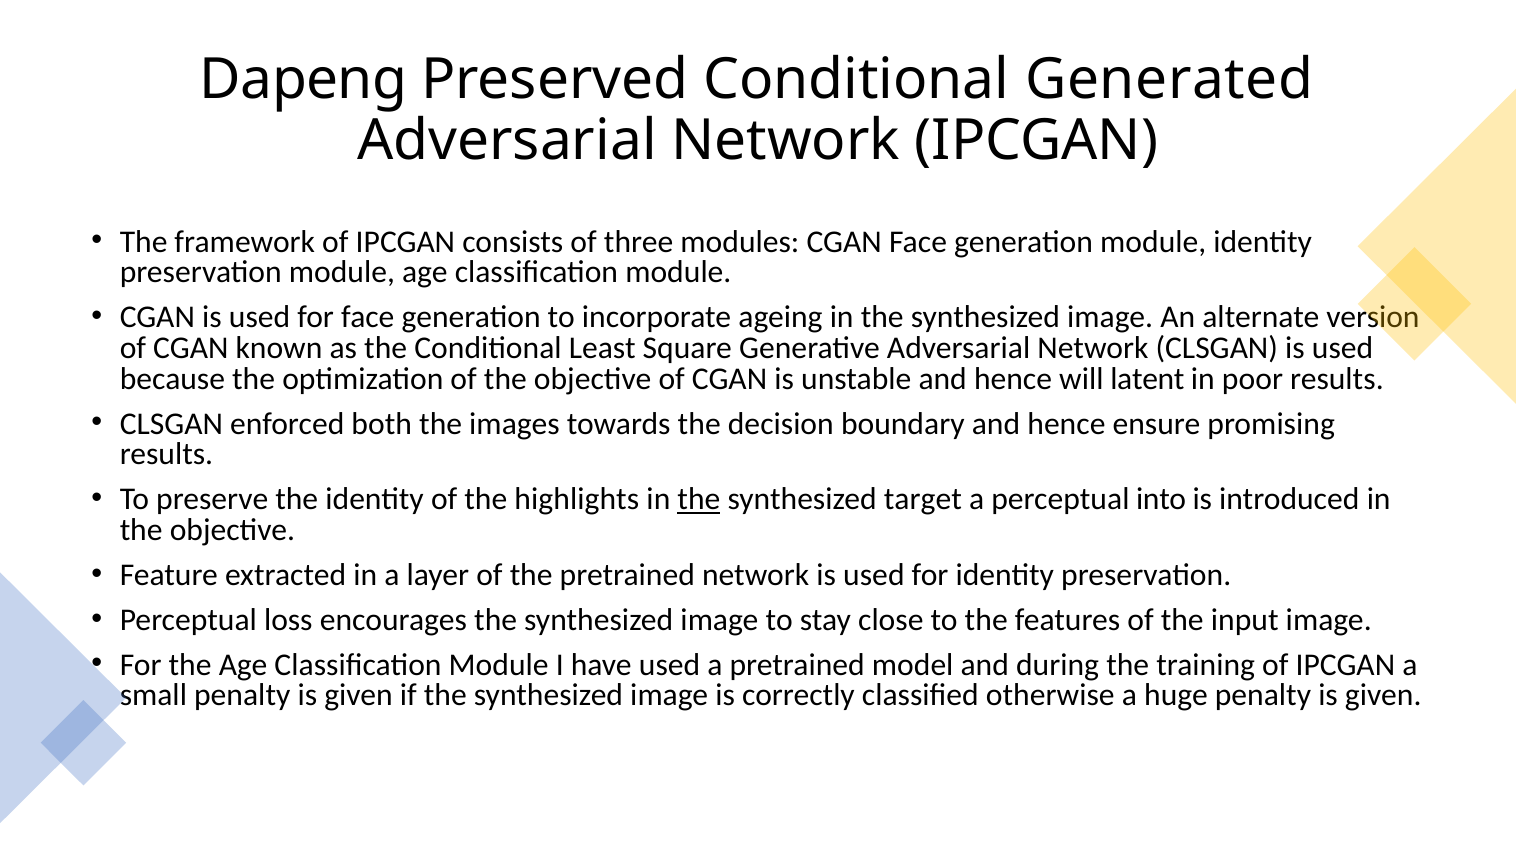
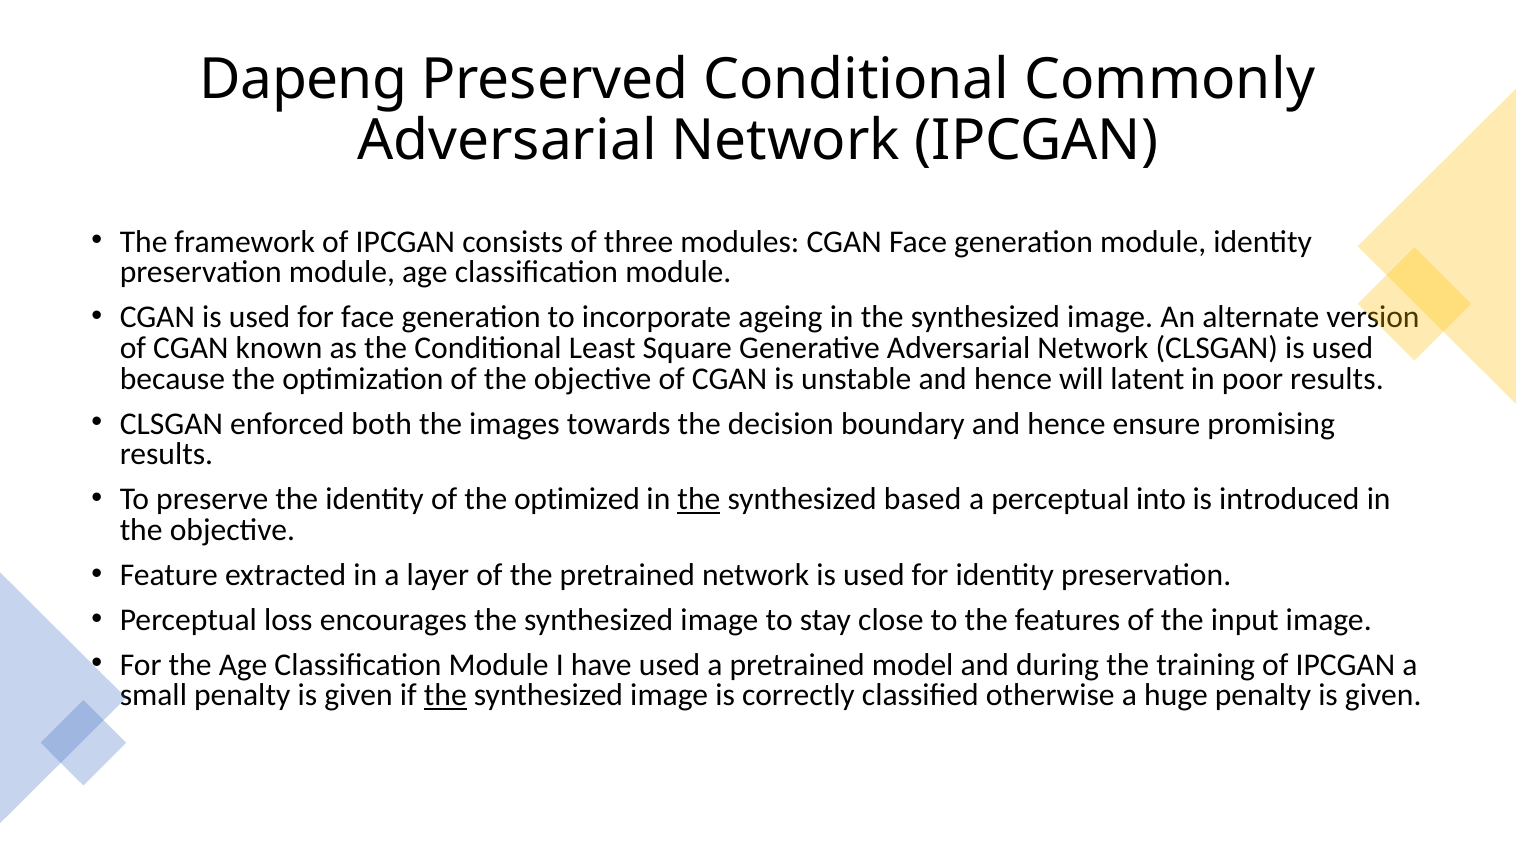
Generated: Generated -> Commonly
highlights: highlights -> optimized
target: target -> based
the at (445, 695) underline: none -> present
